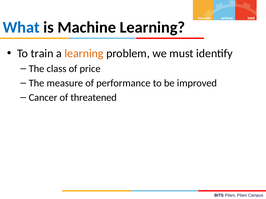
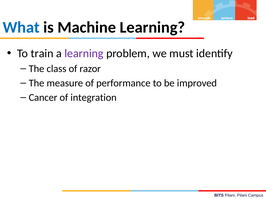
learning at (84, 54) colour: orange -> purple
price: price -> razor
threatened: threatened -> integration
